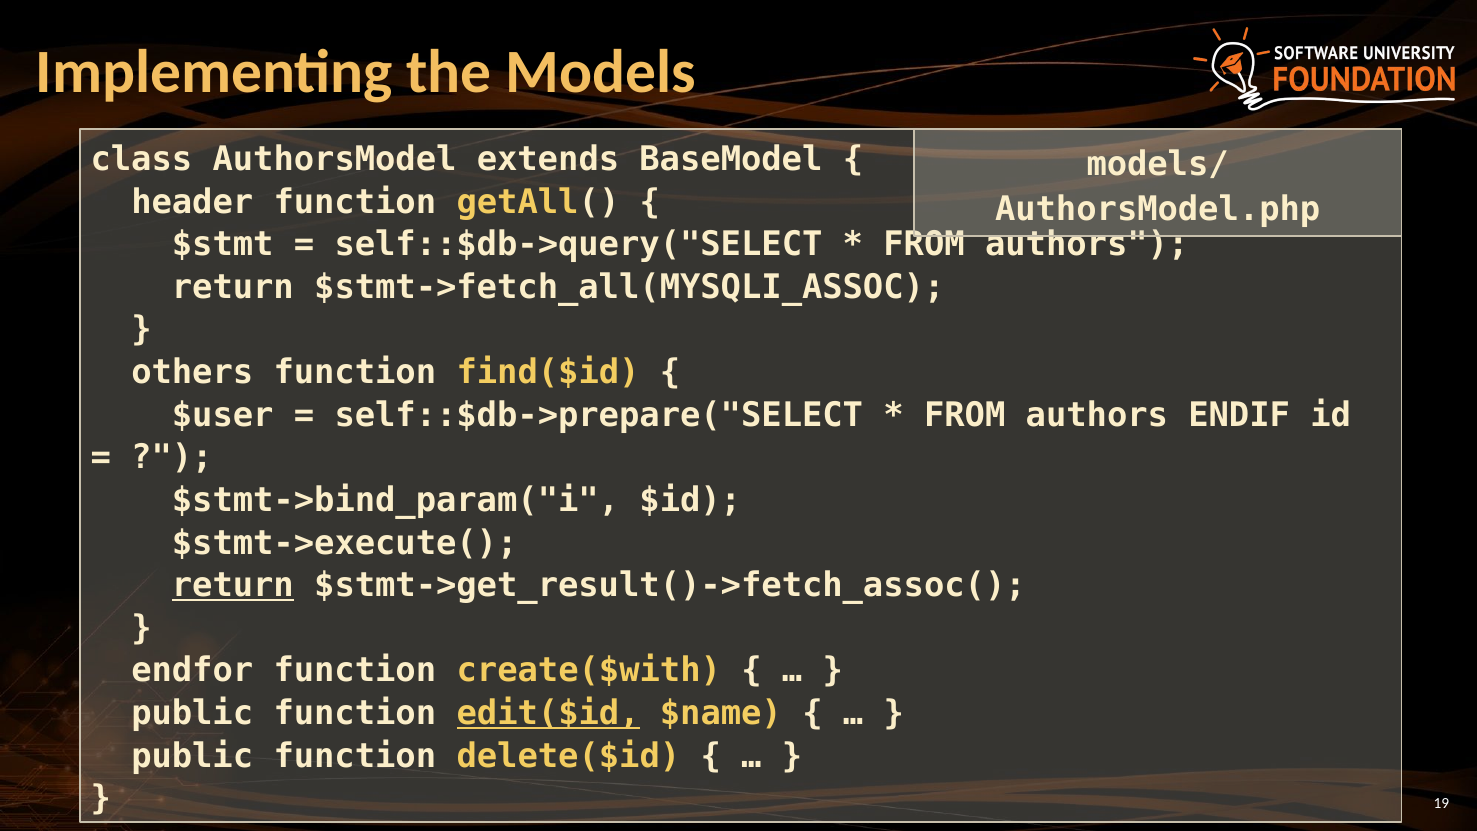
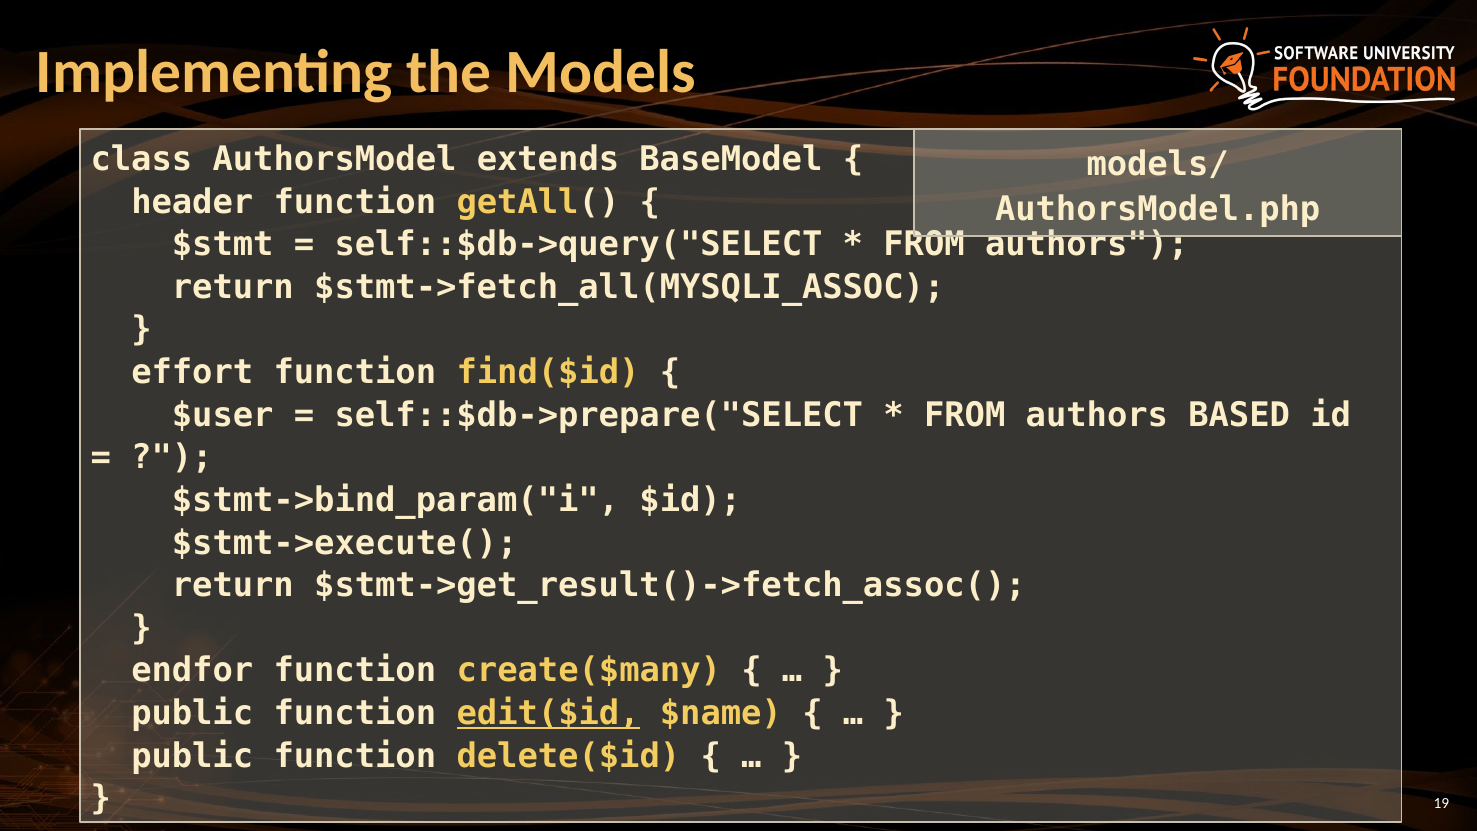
others: others -> effort
ENDIF: ENDIF -> BASED
return at (233, 586) underline: present -> none
create($with: create($with -> create($many
